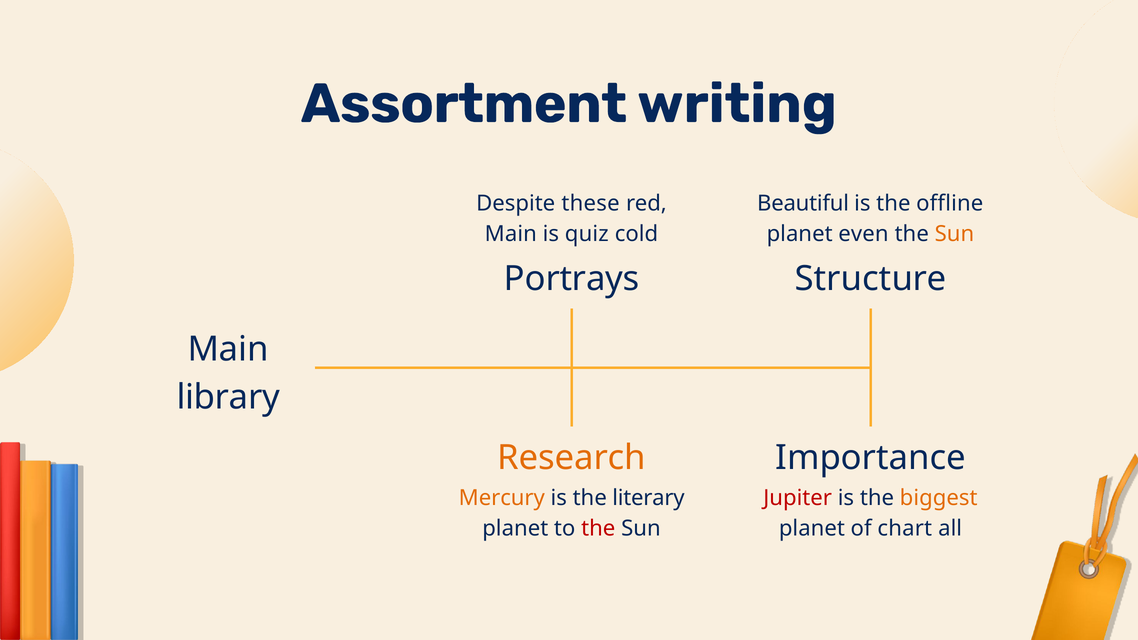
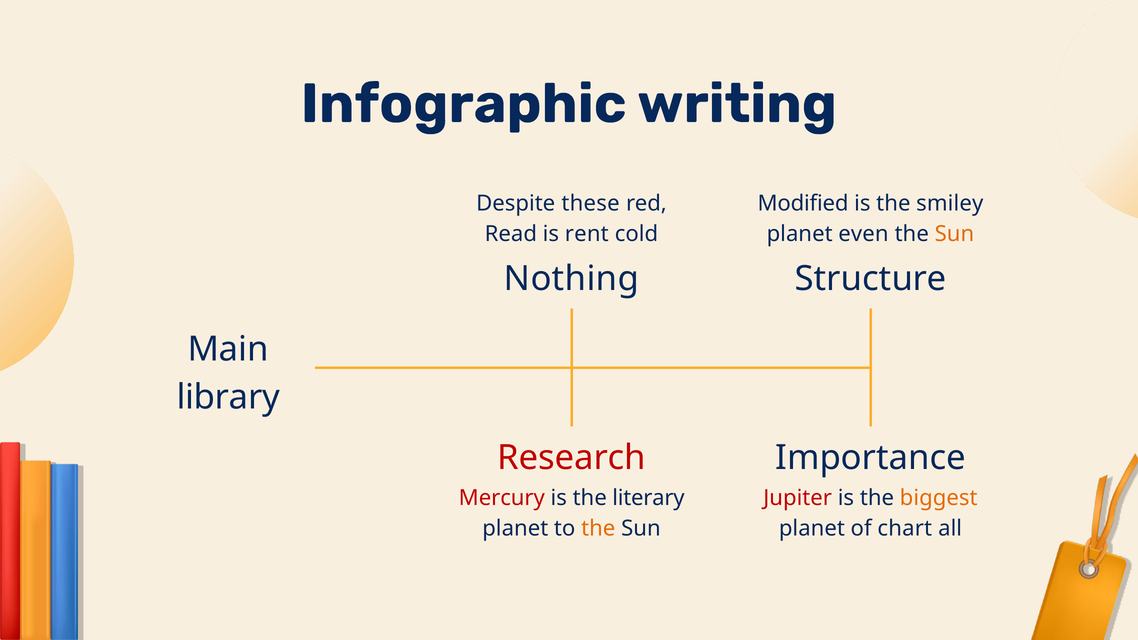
Assortment: Assortment -> Infographic
Beautiful: Beautiful -> Modified
offline: offline -> smiley
Main at (511, 234): Main -> Read
quiz: quiz -> rent
Portrays: Portrays -> Nothing
Research colour: orange -> red
Mercury colour: orange -> red
the at (598, 529) colour: red -> orange
